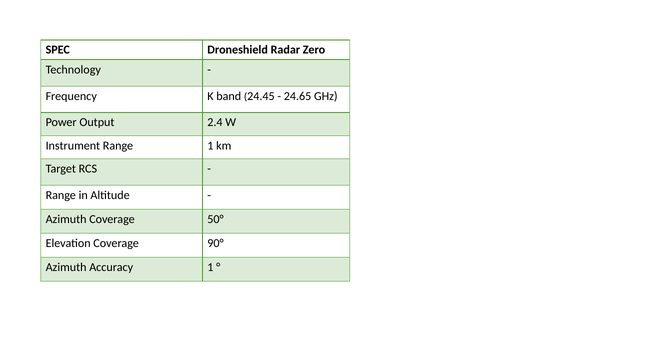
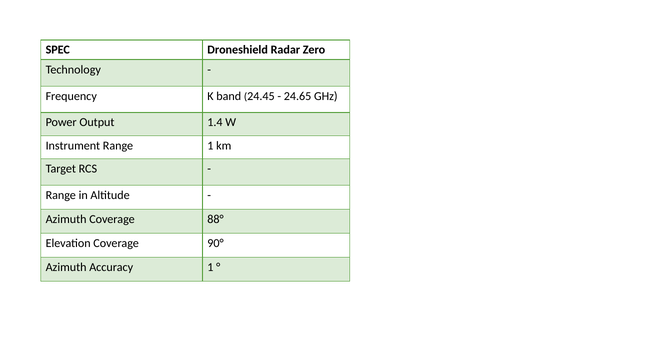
2.4: 2.4 -> 1.4
50°: 50° -> 88°
